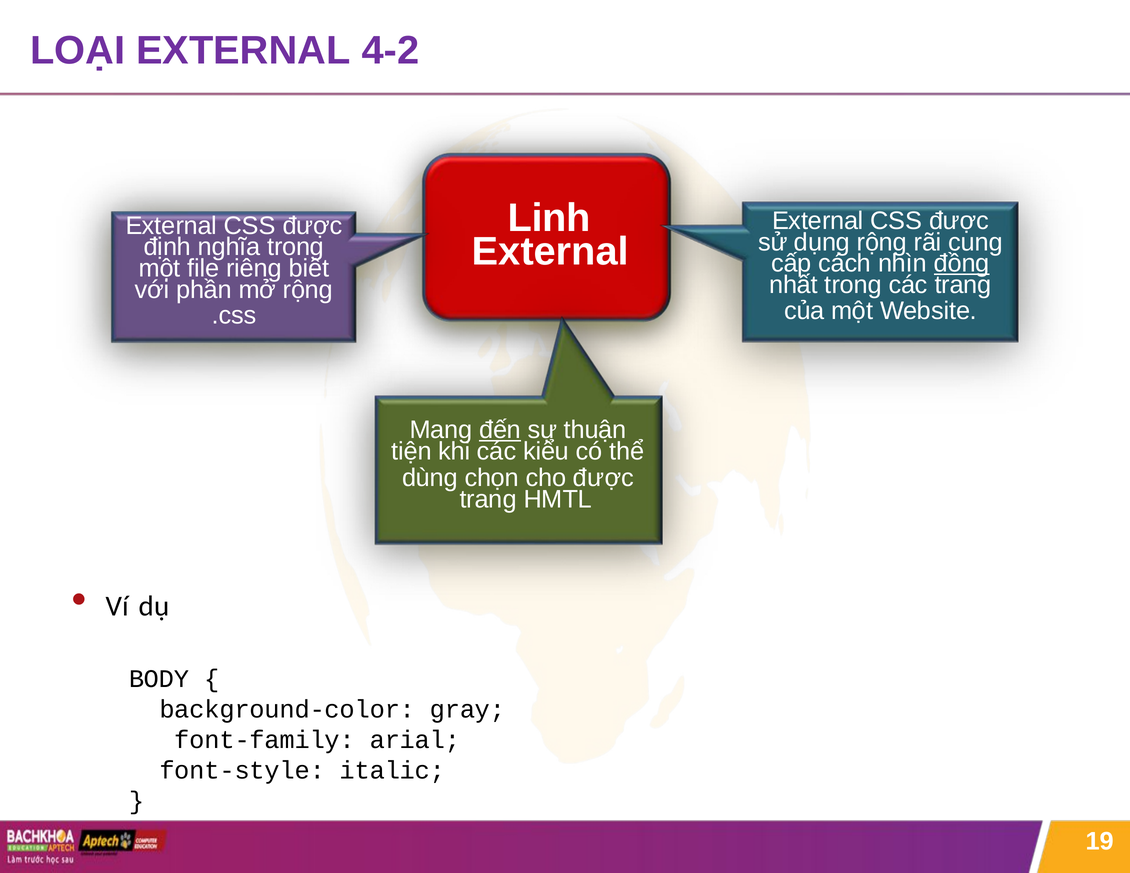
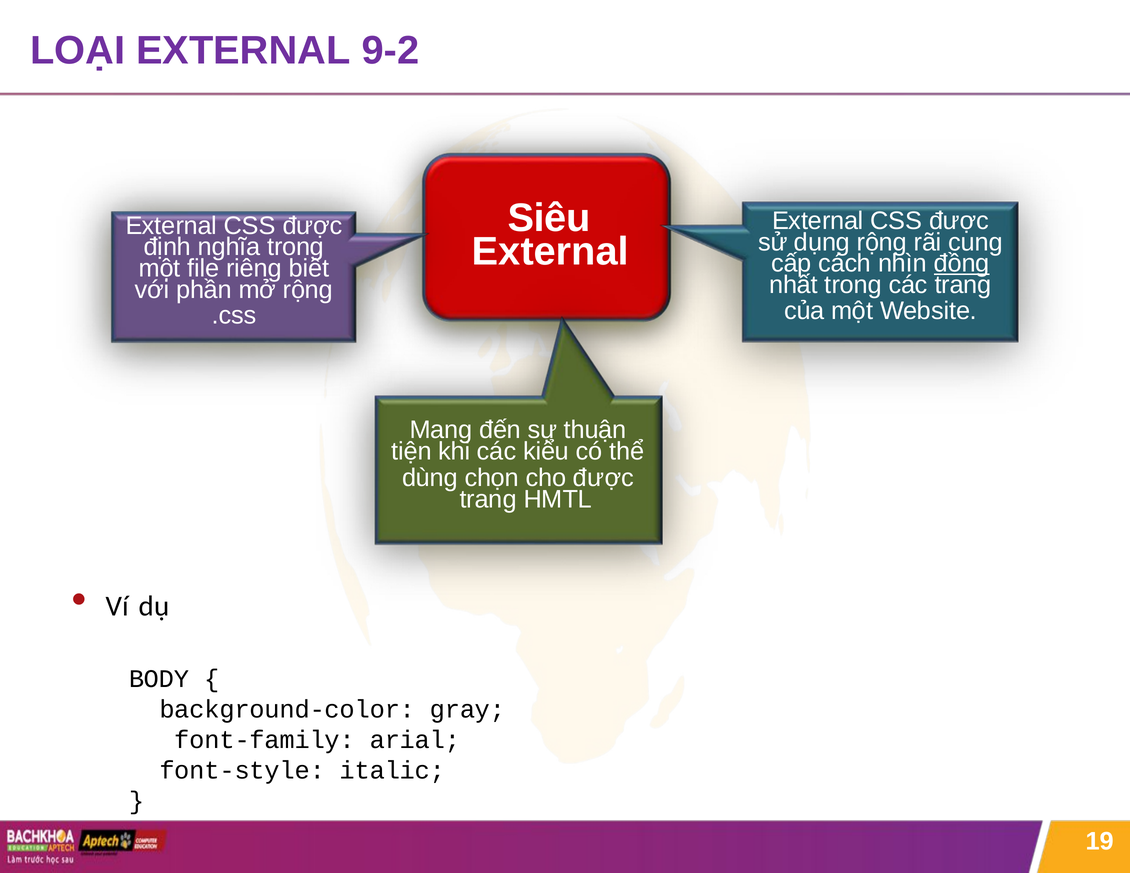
4-2: 4-2 -> 9-2
Linh: Linh -> Siêu
đến underline: present -> none
